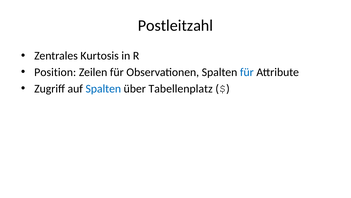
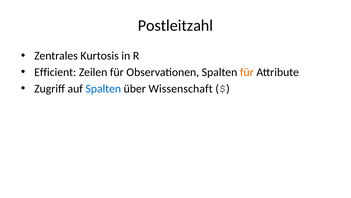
Position: Position -> Efficient
für at (247, 72) colour: blue -> orange
Tabellenplatz: Tabellenplatz -> Wissenschaft
